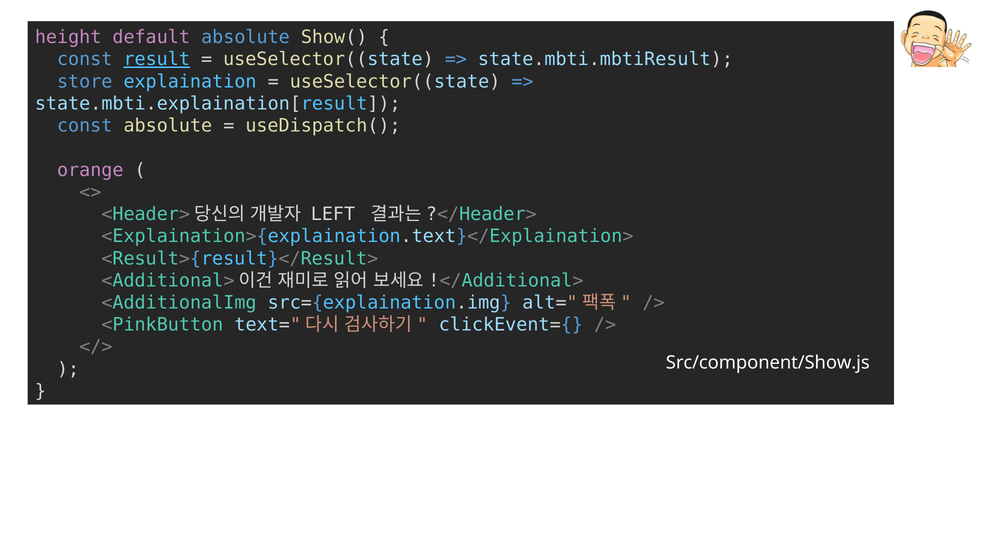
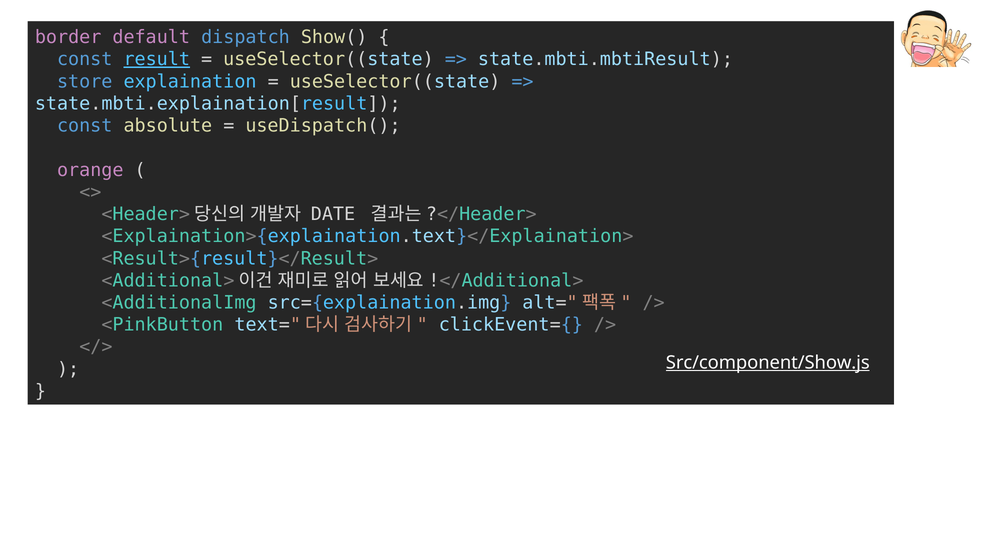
height: height -> border
default absolute: absolute -> dispatch
LEFT: LEFT -> DATE
Src/component/Show.js underline: none -> present
